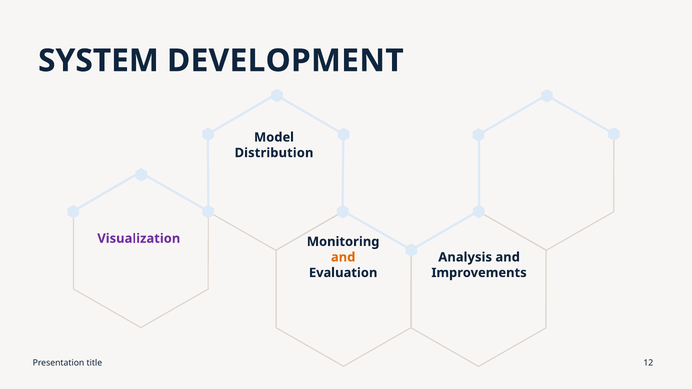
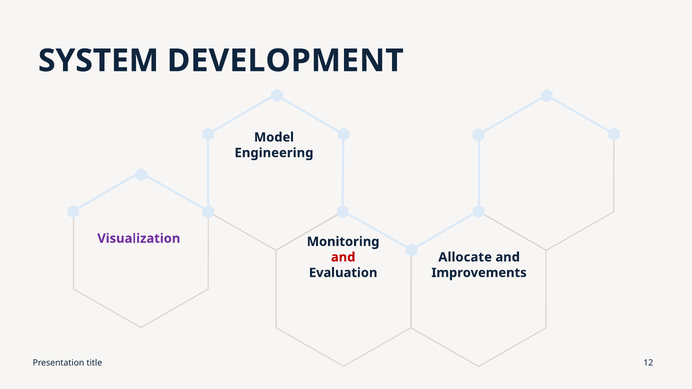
Distribution: Distribution -> Engineering
and at (343, 257) colour: orange -> red
Analysis: Analysis -> Allocate
